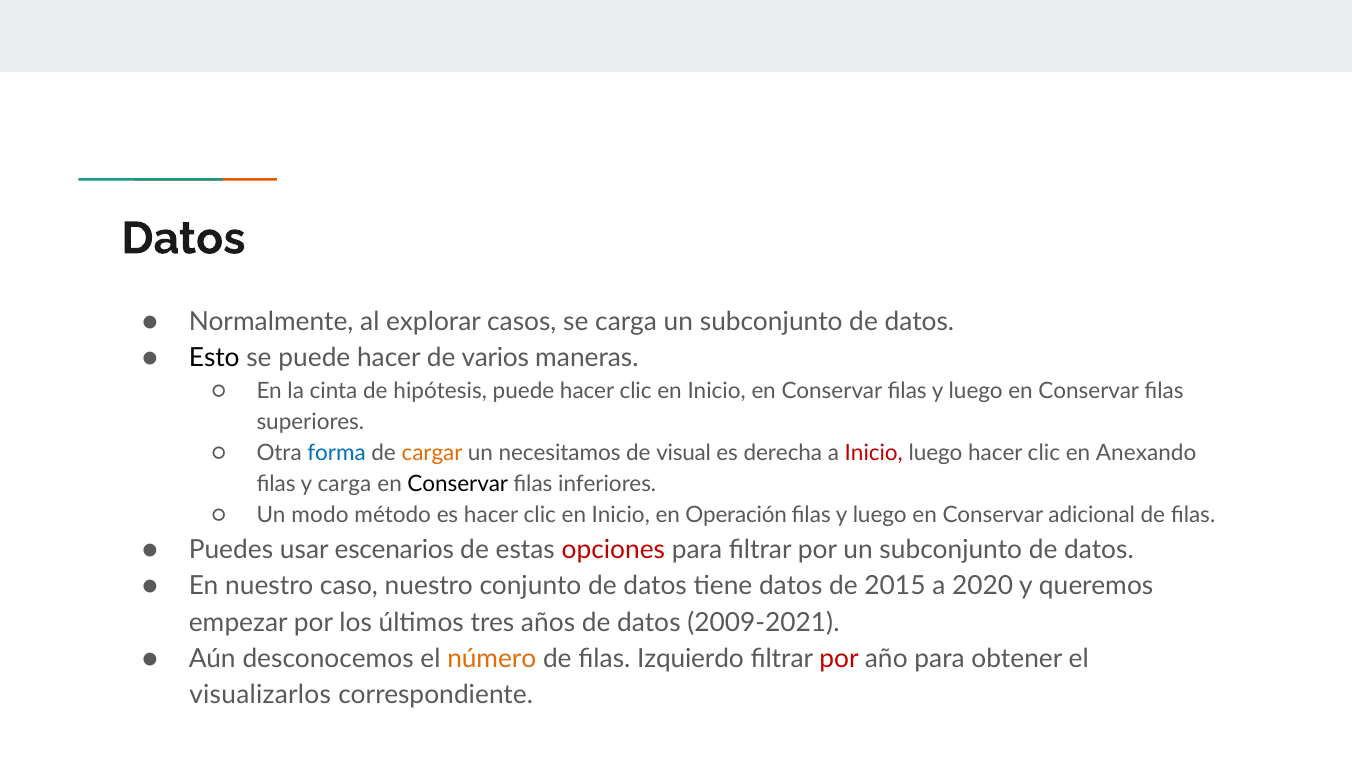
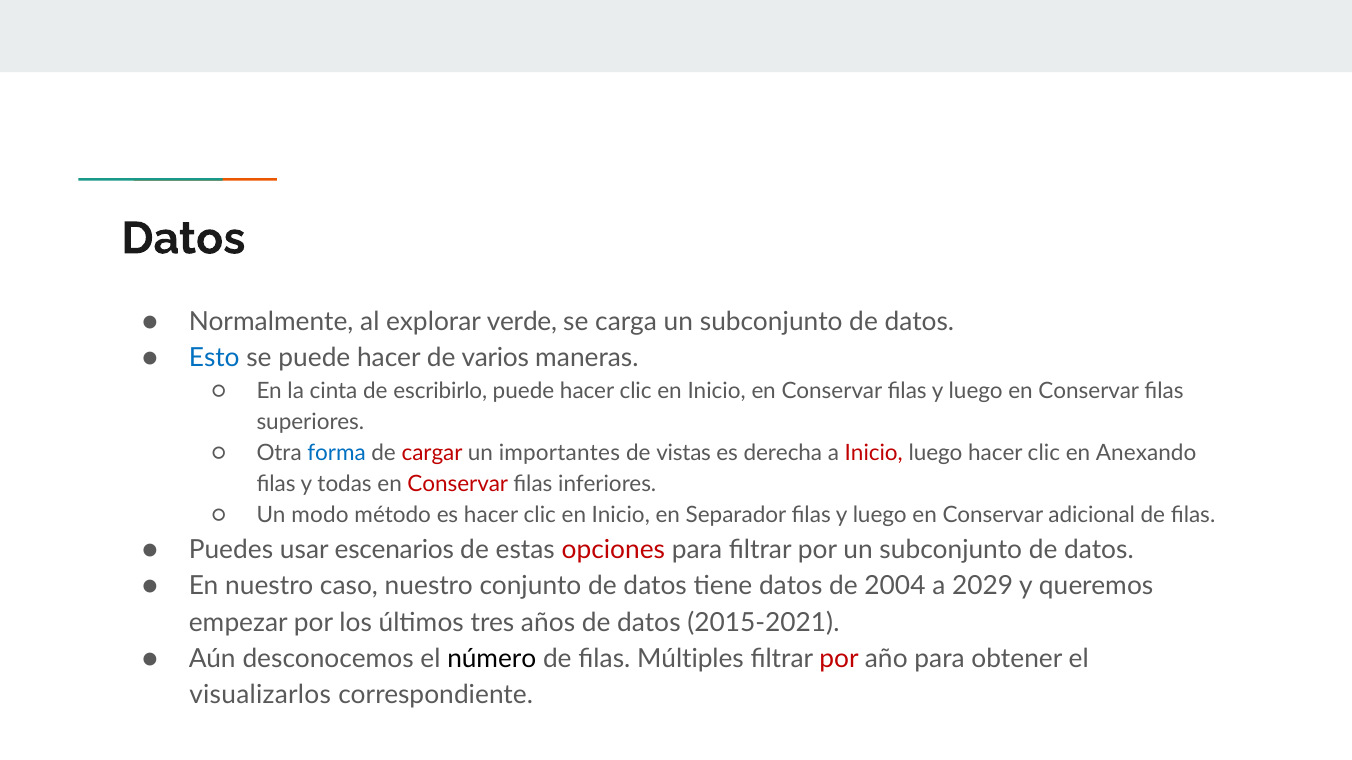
casos: casos -> verde
Esto colour: black -> blue
hipótesis: hipótesis -> escribirlo
cargar colour: orange -> red
necesitamos: necesitamos -> importantes
visual: visual -> vistas
y carga: carga -> todas
Conservar at (458, 485) colour: black -> red
Operación: Operación -> Separador
2015: 2015 -> 2004
2020: 2020 -> 2029
2009-2021: 2009-2021 -> 2015-2021
número colour: orange -> black
Izquierdo: Izquierdo -> Múltiples
